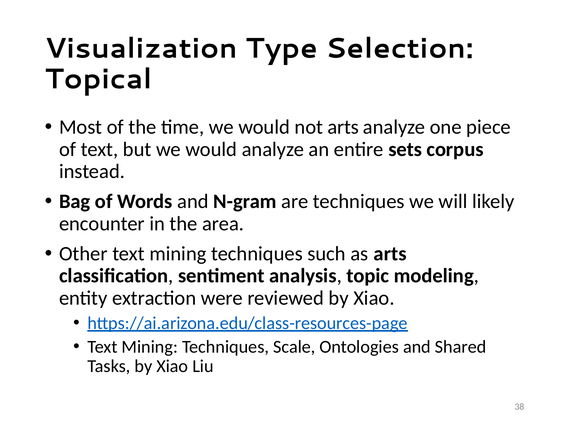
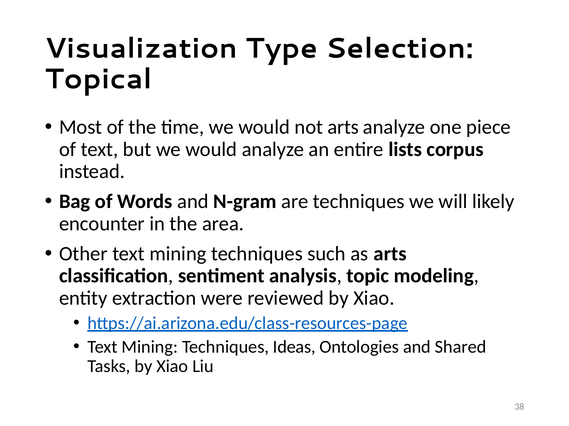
sets: sets -> lists
Scale: Scale -> Ideas
